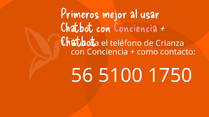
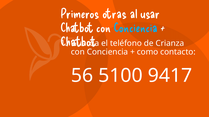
mejor: mejor -> otras
Conciencia at (136, 28) colour: pink -> light blue
1750: 1750 -> 9417
